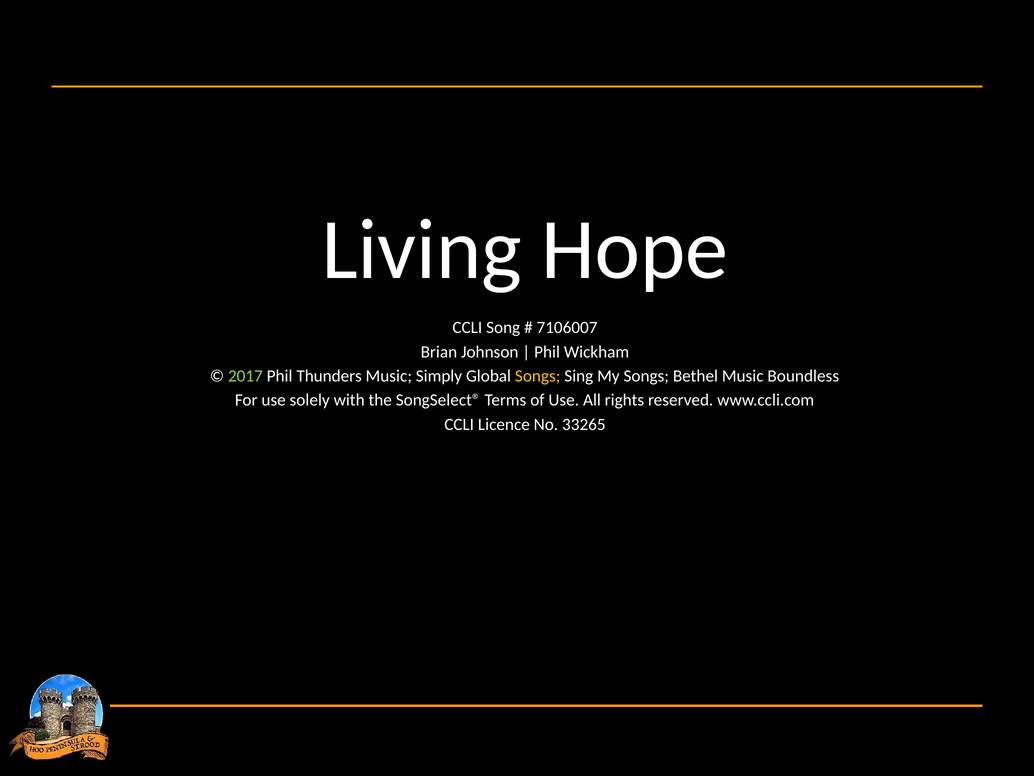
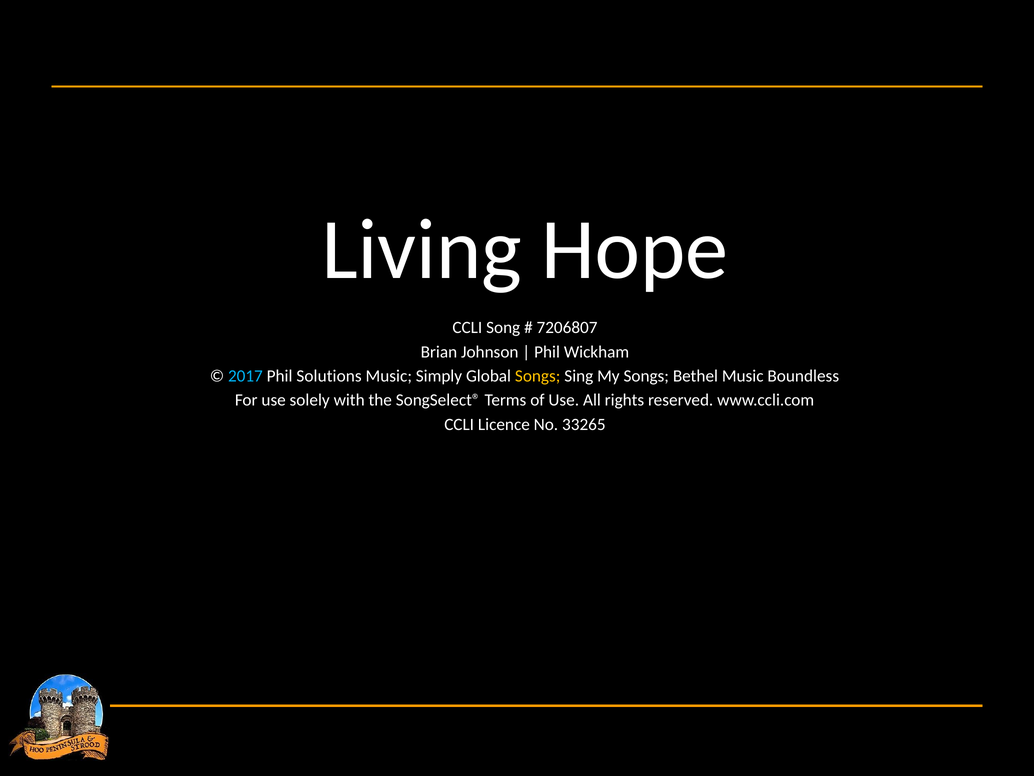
7106007: 7106007 -> 7206807
2017 colour: light green -> light blue
Thunders: Thunders -> Solutions
